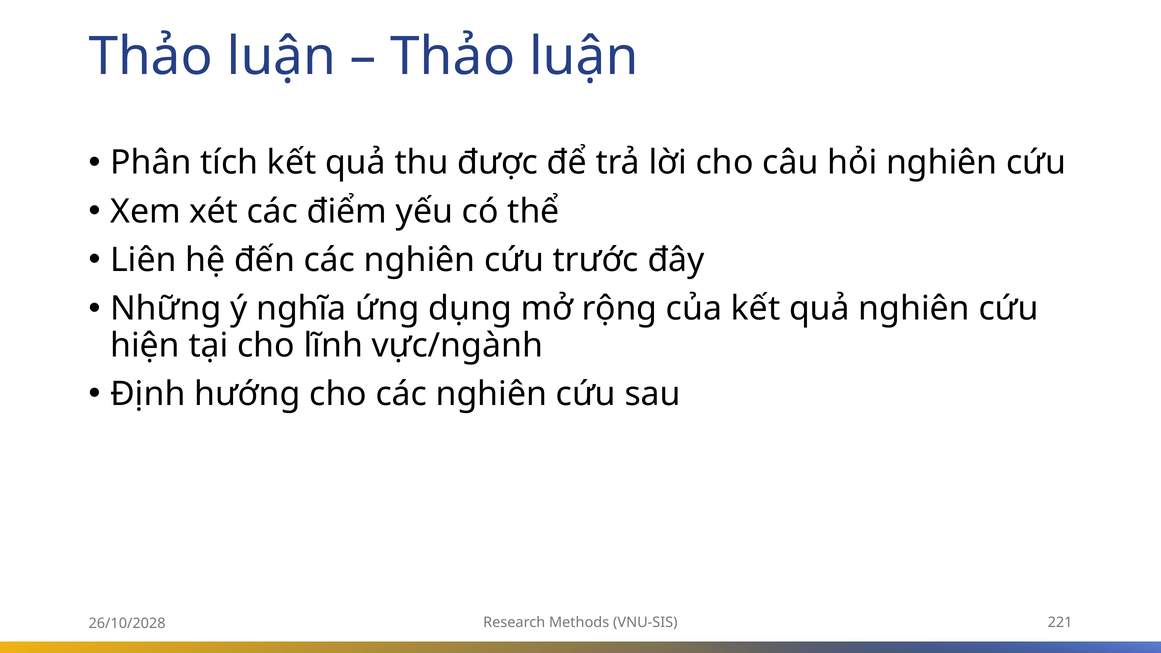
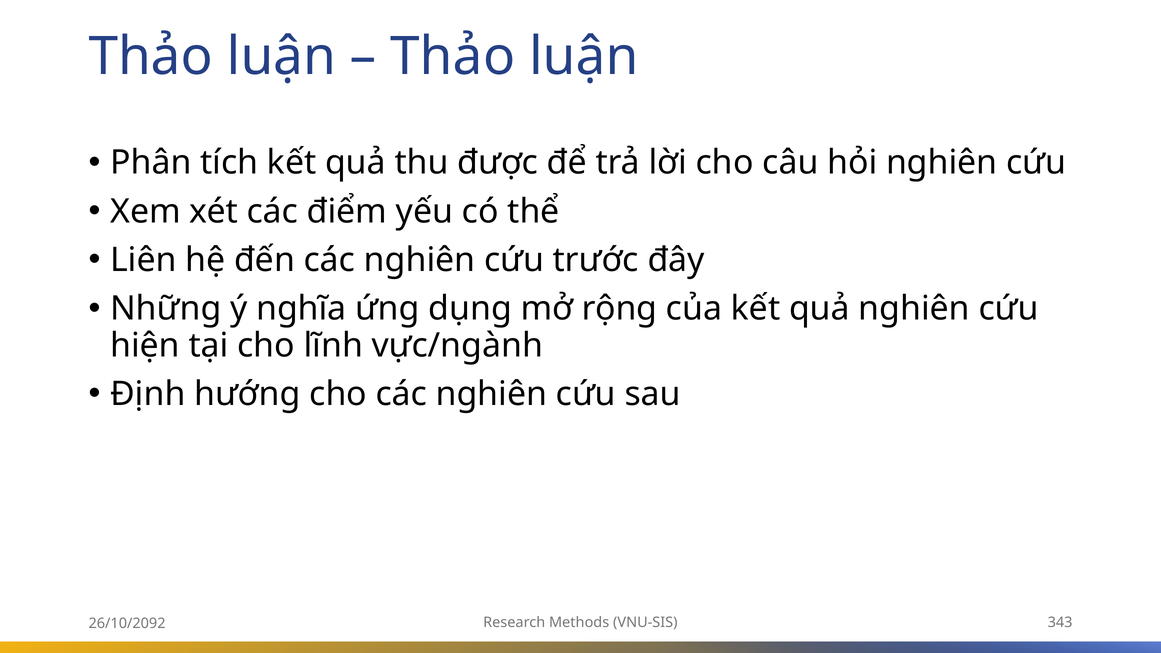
221: 221 -> 343
26/10/2028: 26/10/2028 -> 26/10/2092
